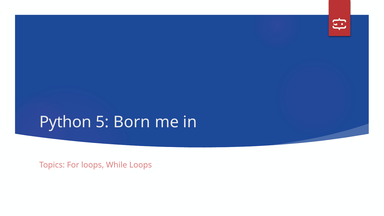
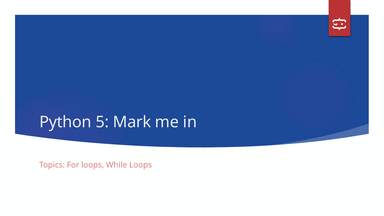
Born: Born -> Mark
